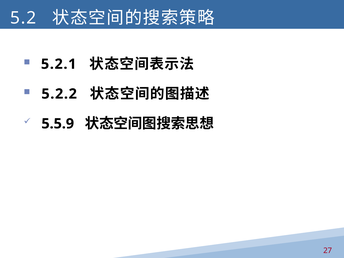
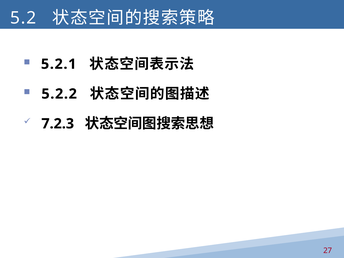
5.5.9: 5.5.9 -> 7.2.3
